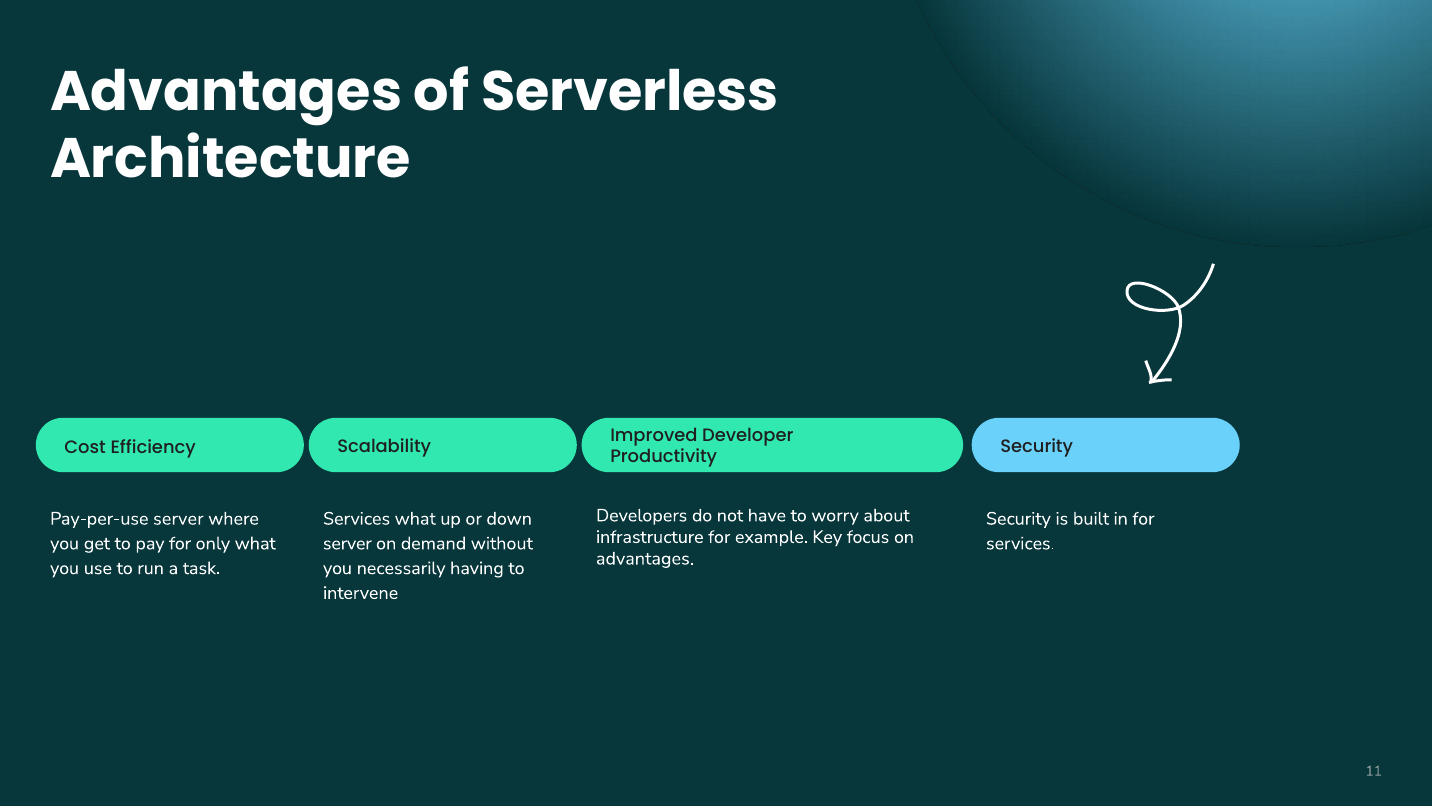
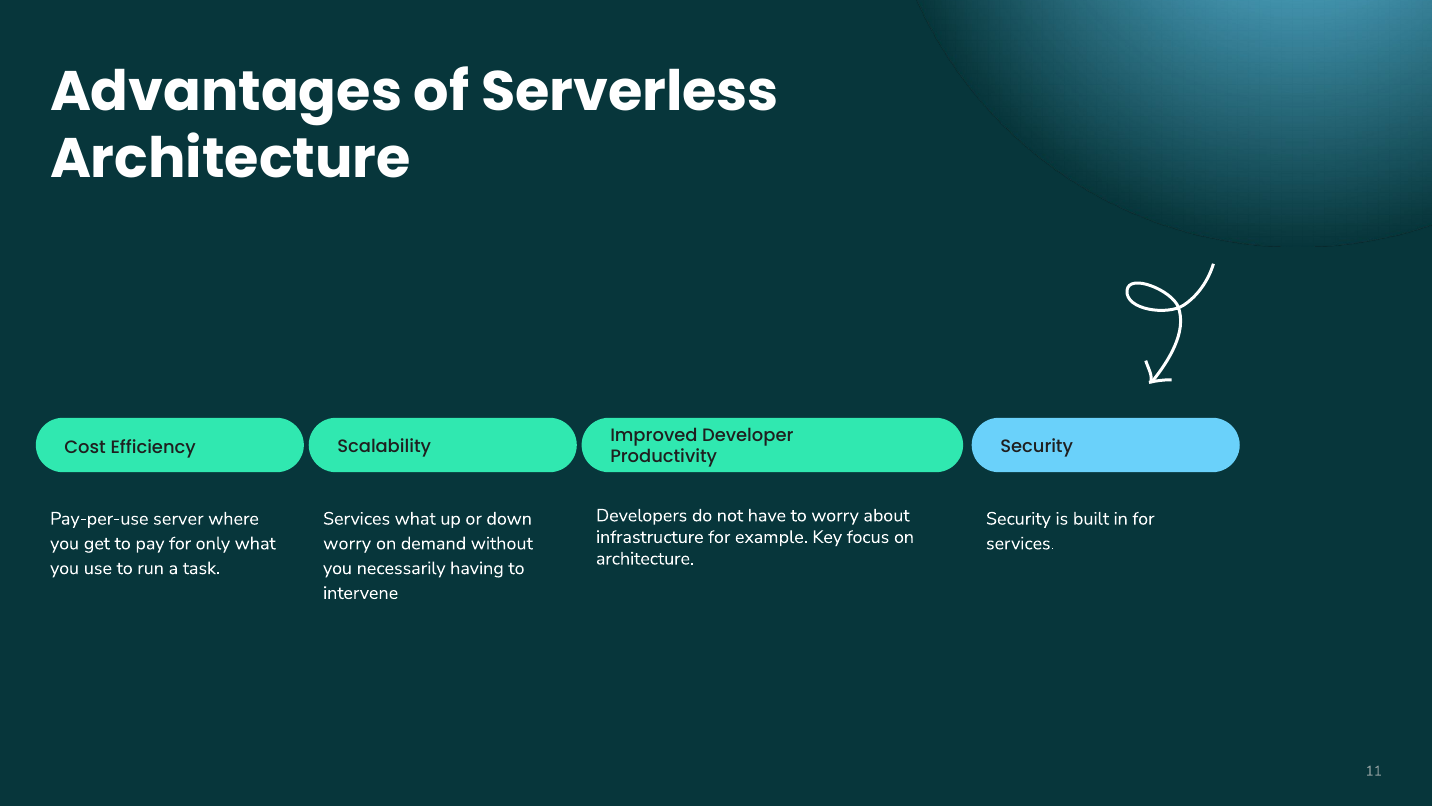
server at (347, 543): server -> worry
advantages at (645, 558): advantages -> architecture
